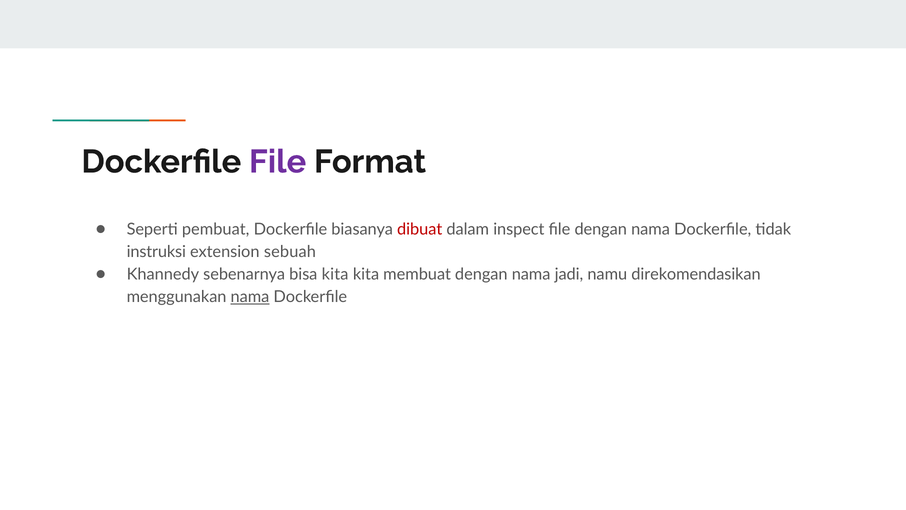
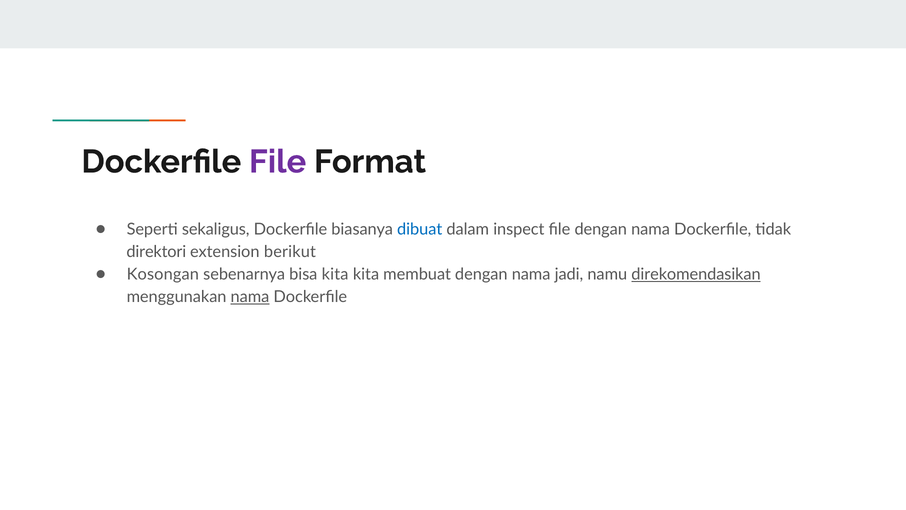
pembuat: pembuat -> sekaligus
dibuat colour: red -> blue
instruksi: instruksi -> direktori
sebuah: sebuah -> berikut
Khannedy: Khannedy -> Kosongan
direkomendasikan underline: none -> present
